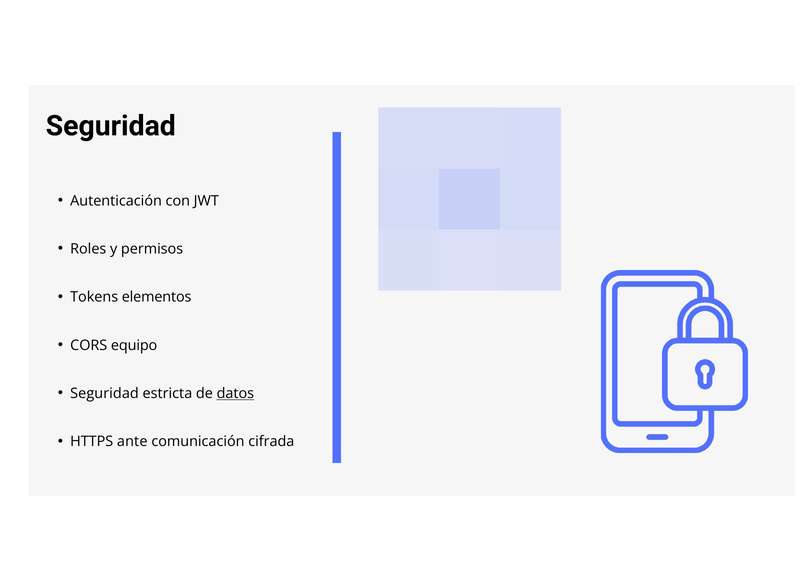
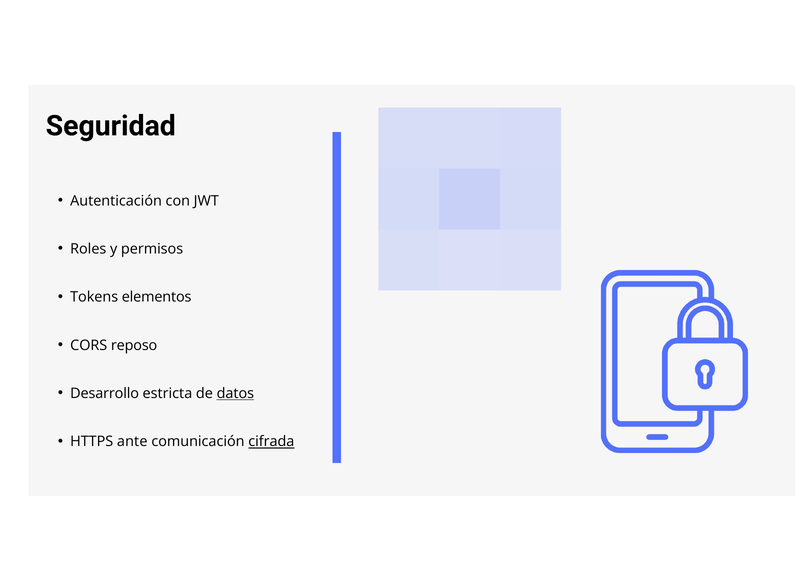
equipo: equipo -> reposo
Seguridad at (105, 393): Seguridad -> Desarrollo
cifrada underline: none -> present
